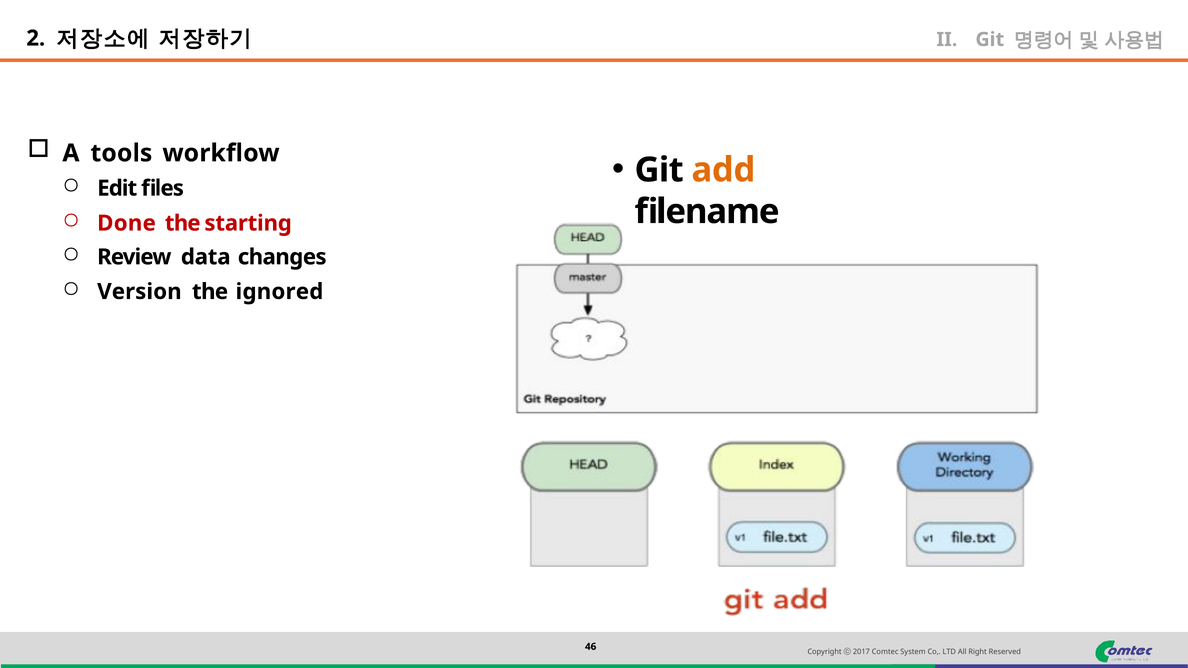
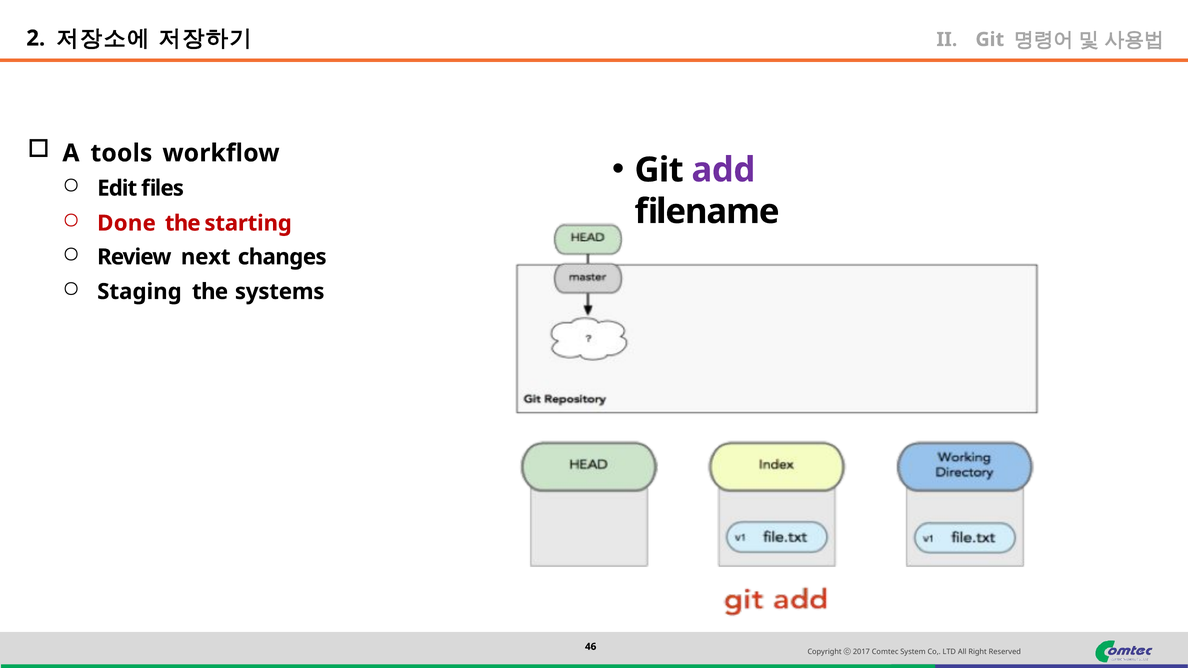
add colour: orange -> purple
data: data -> next
Version: Version -> Staging
ignored: ignored -> systems
